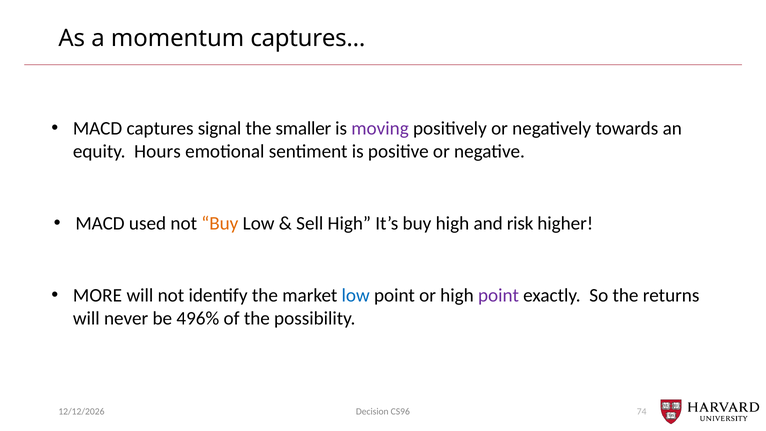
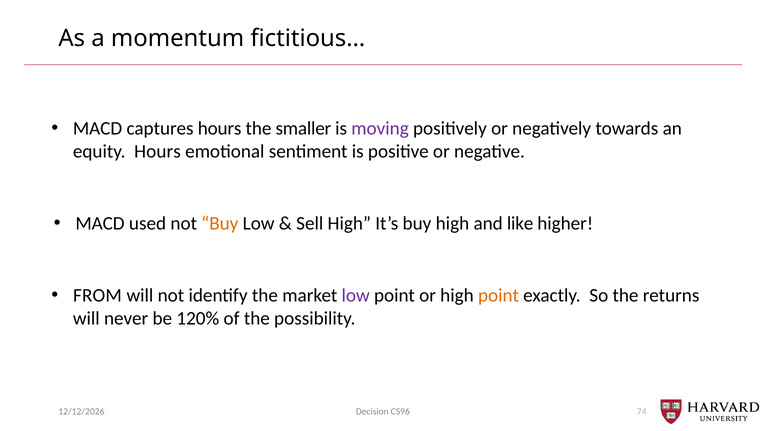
captures…: captures… -> fictitious…
captures signal: signal -> hours
risk: risk -> like
MORE: MORE -> FROM
low at (356, 295) colour: blue -> purple
point at (499, 295) colour: purple -> orange
496%: 496% -> 120%
